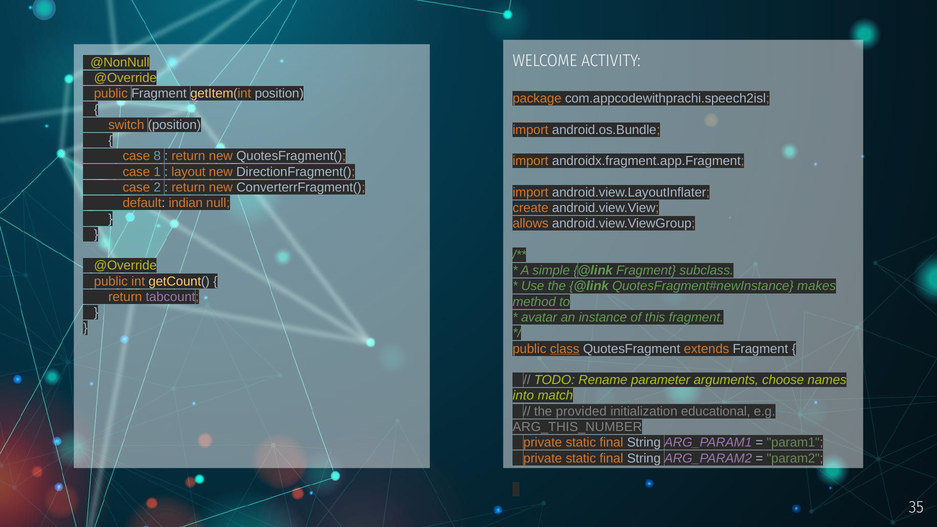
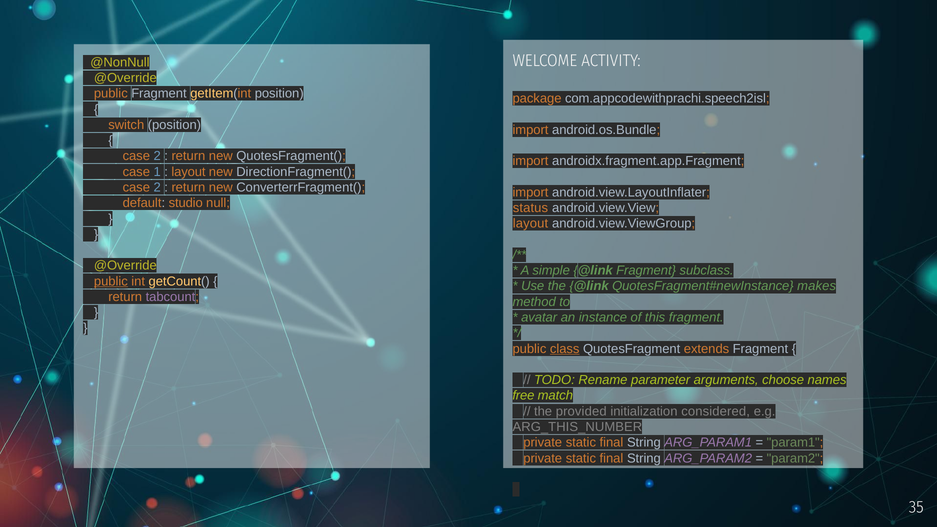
8 at (157, 156): 8 -> 2
indian: indian -> studio
create: create -> status
allows at (531, 224): allows -> layout
public at (111, 281) underline: none -> present
into: into -> free
educational: educational -> considered
